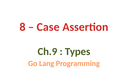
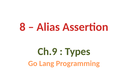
Case: Case -> Alias
